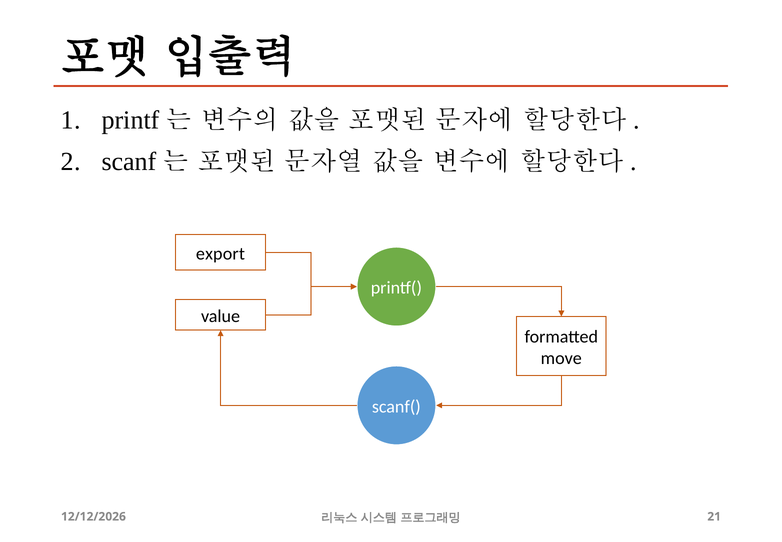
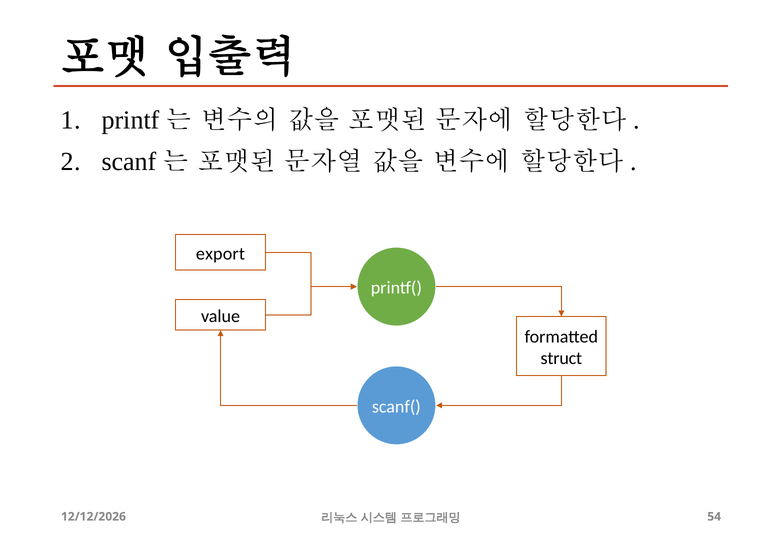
move: move -> struct
21: 21 -> 54
